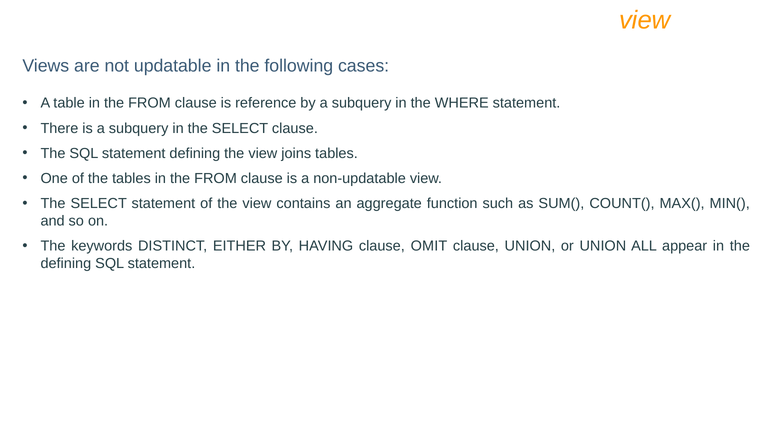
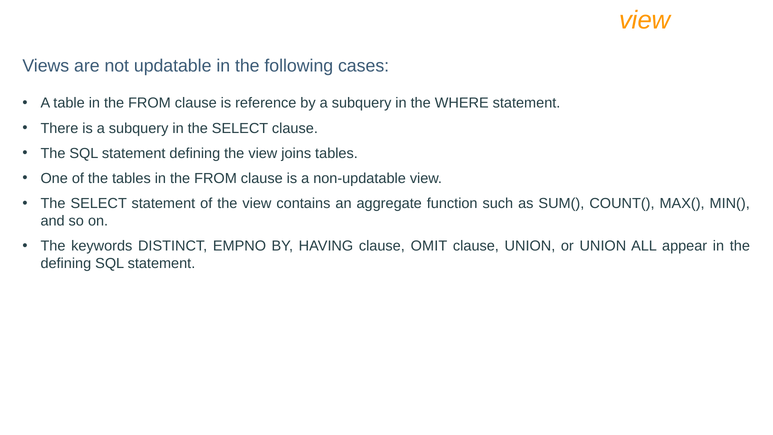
EITHER: EITHER -> EMPNO
